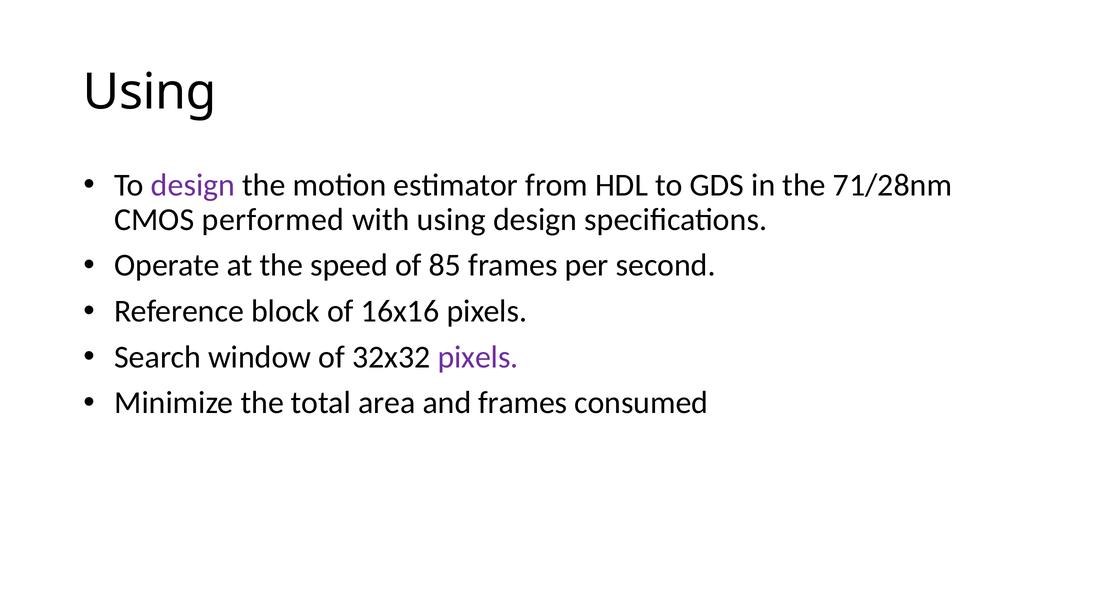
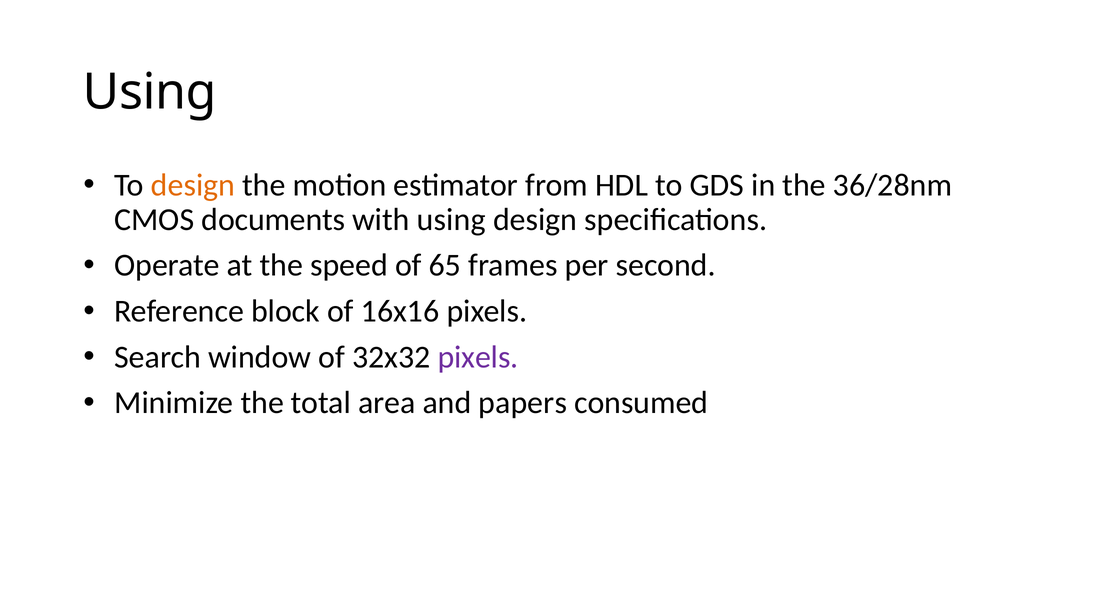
design at (193, 185) colour: purple -> orange
71/28nm: 71/28nm -> 36/28nm
performed: performed -> documents
85: 85 -> 65
and frames: frames -> papers
